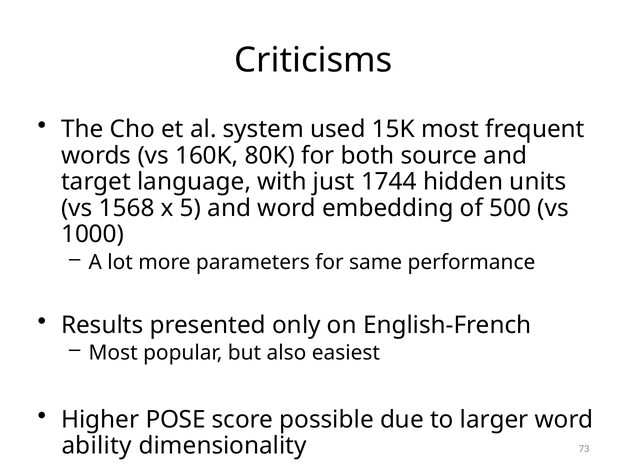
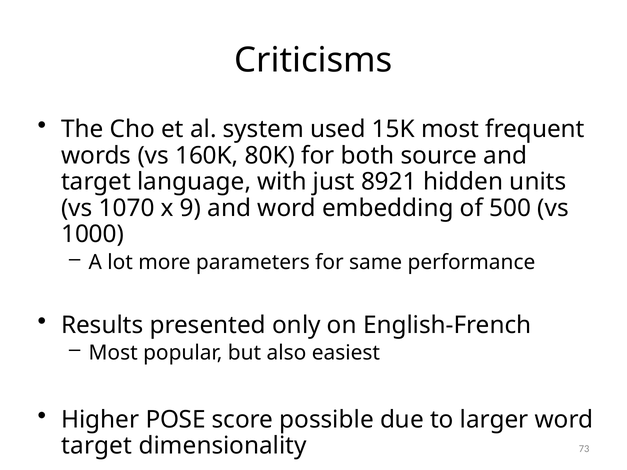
1744: 1744 -> 8921
1568: 1568 -> 1070
5: 5 -> 9
ability at (97, 446): ability -> target
